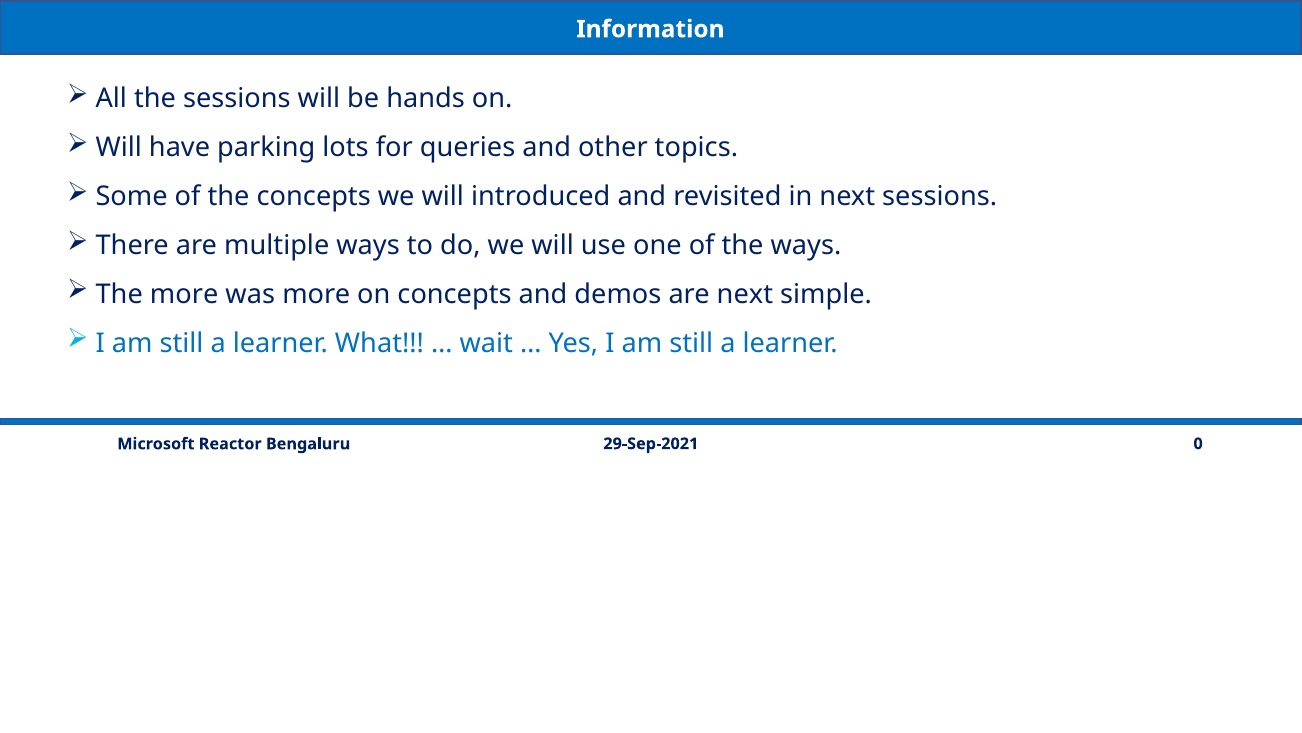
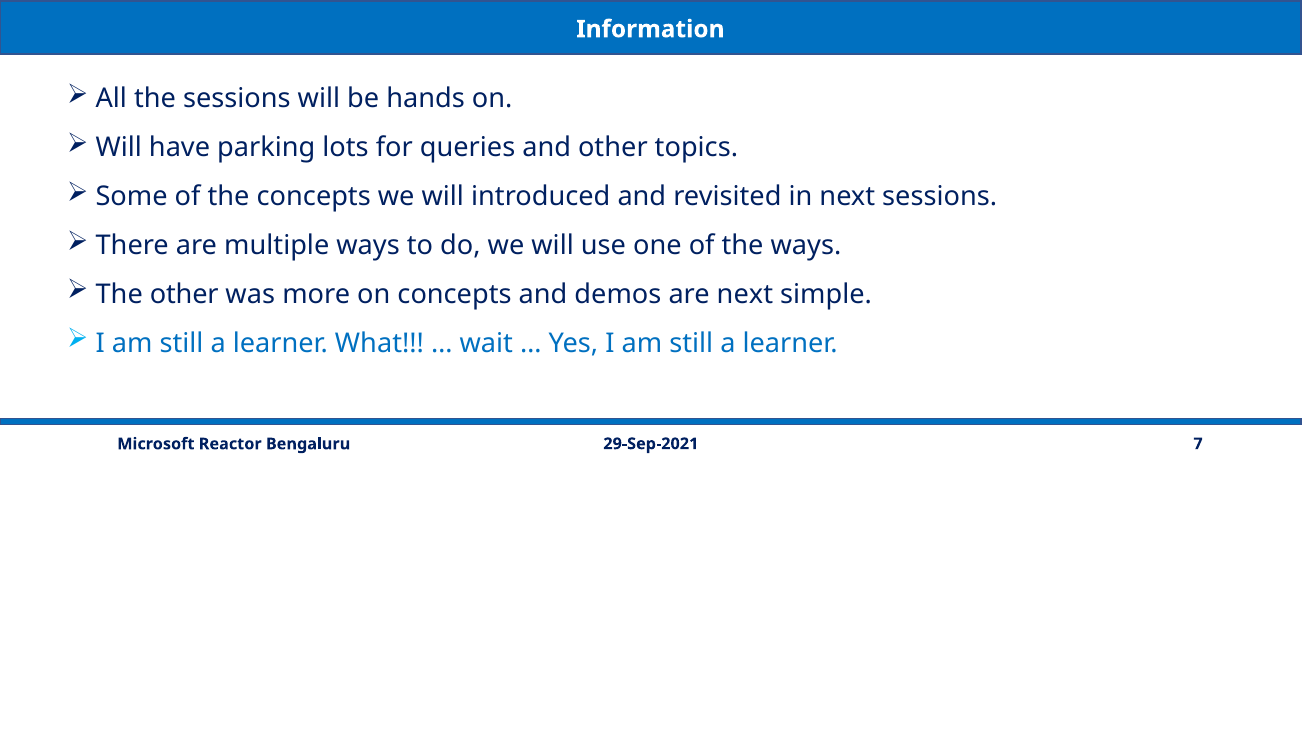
The more: more -> other
0: 0 -> 7
